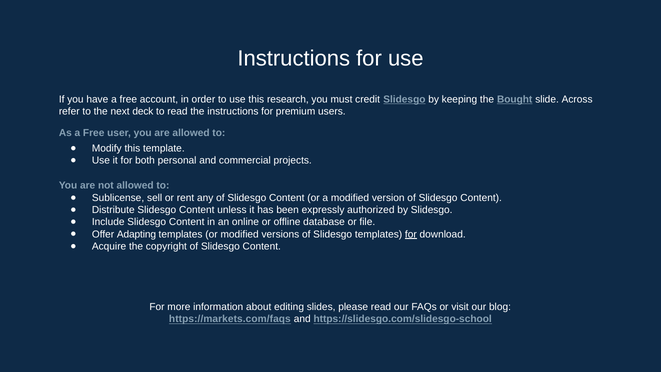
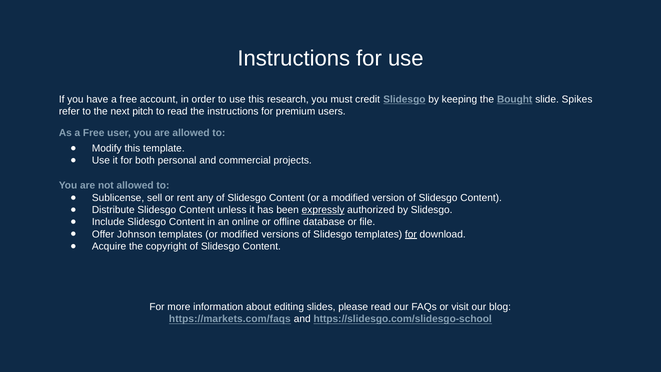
Across: Across -> Spikes
deck: deck -> pitch
expressly underline: none -> present
Adapting: Adapting -> Johnson
